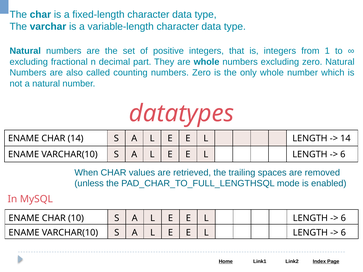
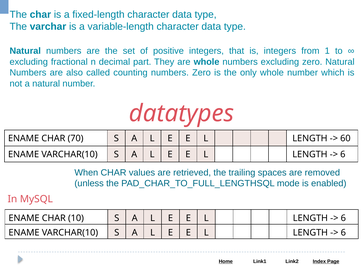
CHAR 14: 14 -> 70
14 at (345, 139): 14 -> 60
